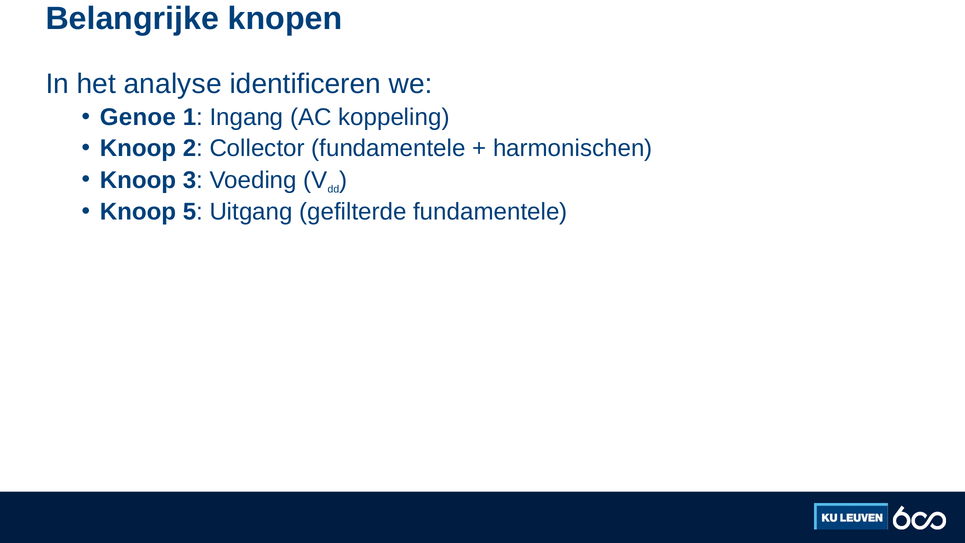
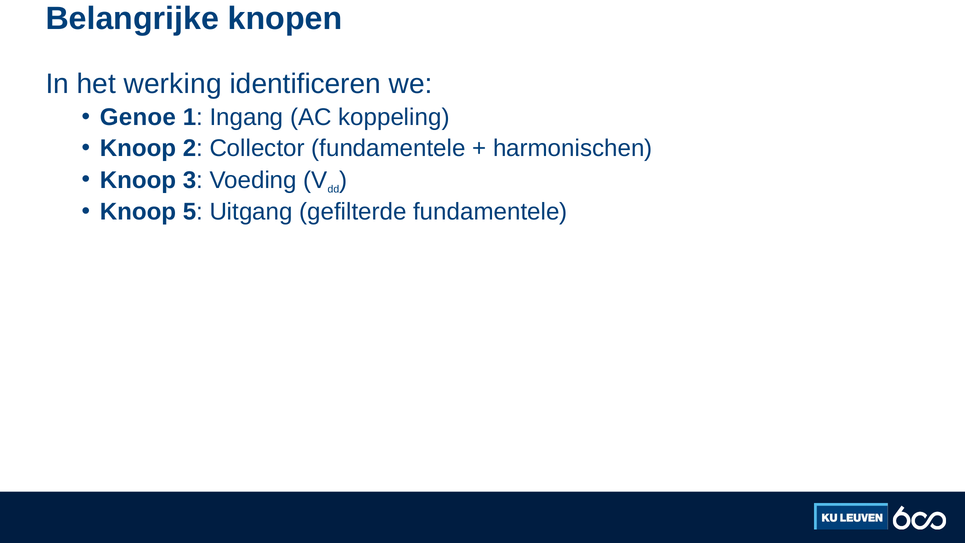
analyse: analyse -> werking
